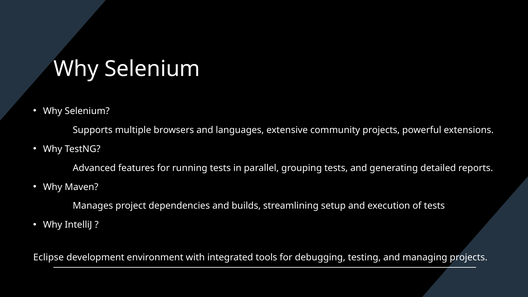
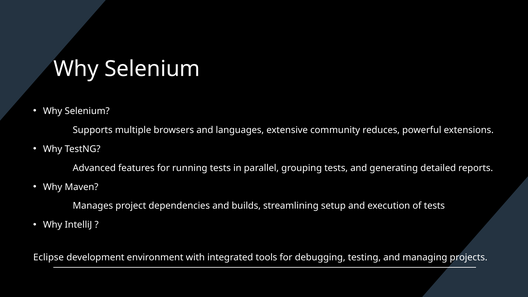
community projects: projects -> reduces
